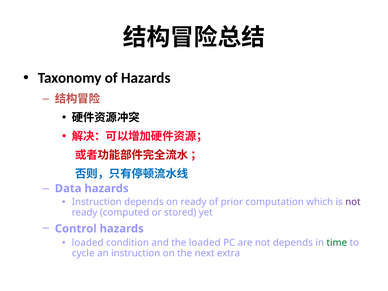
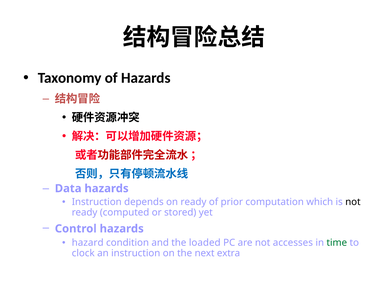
not at (353, 202) colour: purple -> black
loaded at (88, 243): loaded -> hazard
not depends: depends -> accesses
cycle: cycle -> clock
